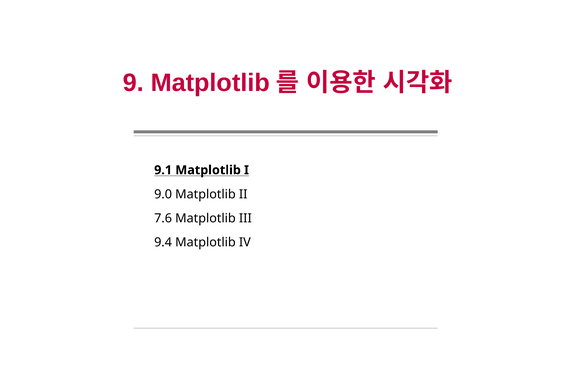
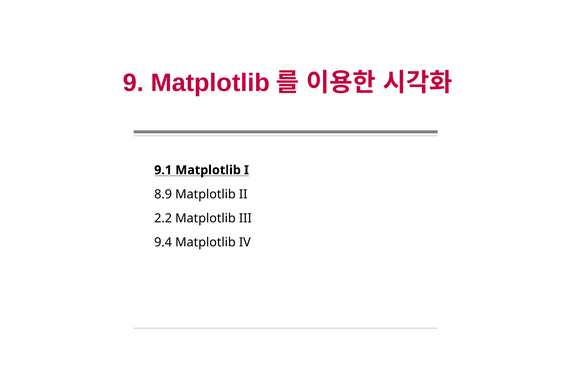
9.0: 9.0 -> 8.9
7.6: 7.6 -> 2.2
